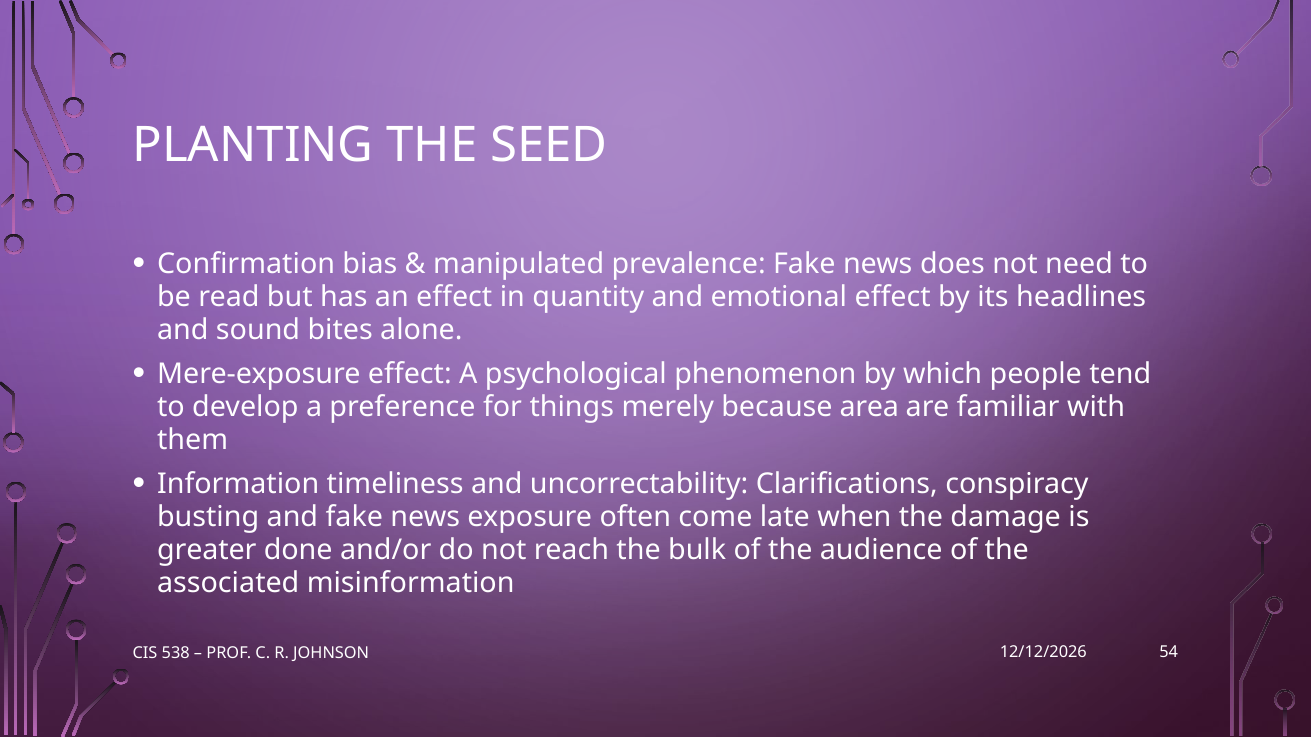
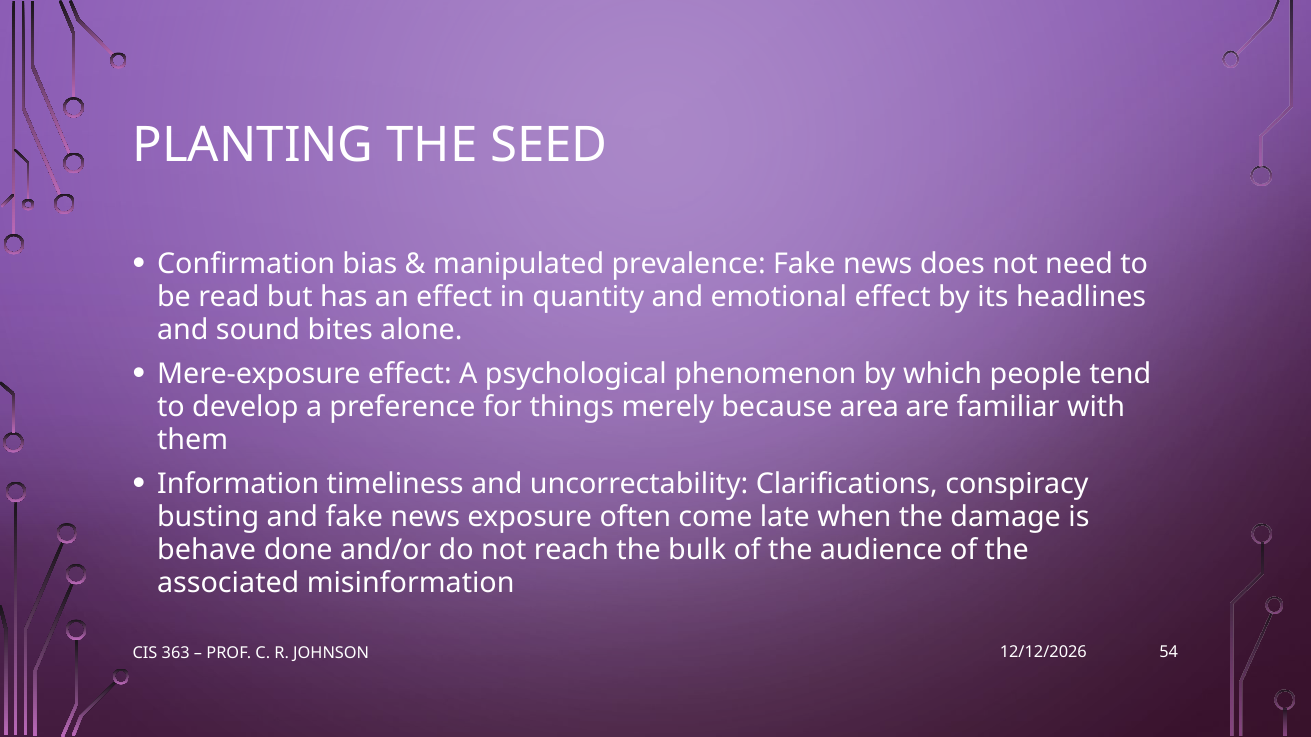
greater: greater -> behave
538: 538 -> 363
